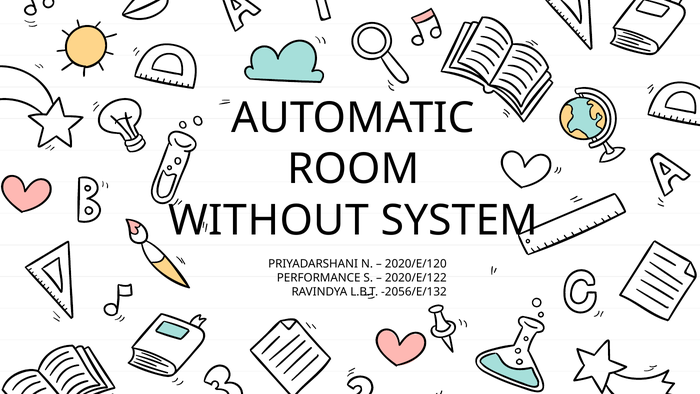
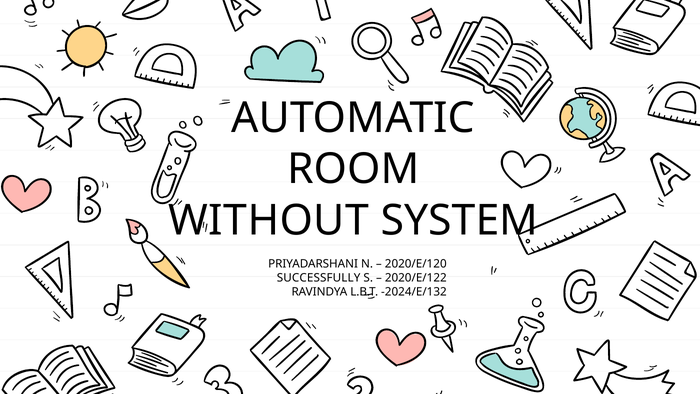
PERFORMANCE: PERFORMANCE -> SUCCESSFULLY
-2056/E/132: -2056/E/132 -> -2024/E/132
